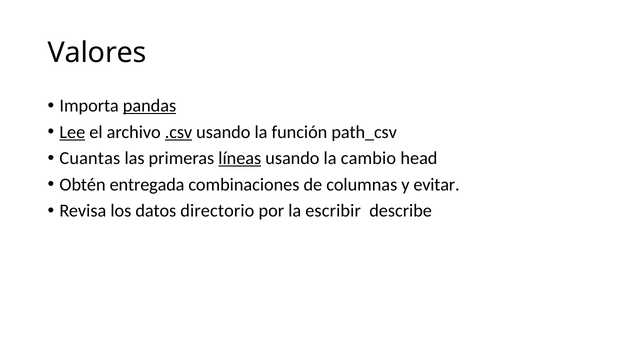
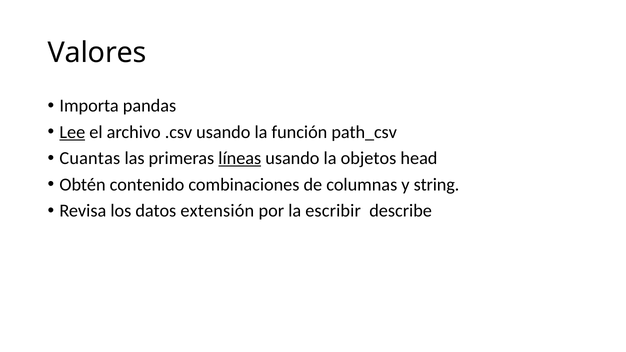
pandas underline: present -> none
.csv underline: present -> none
cambio: cambio -> objetos
entregada: entregada -> contenido
evitar: evitar -> string
directorio: directorio -> extensión
